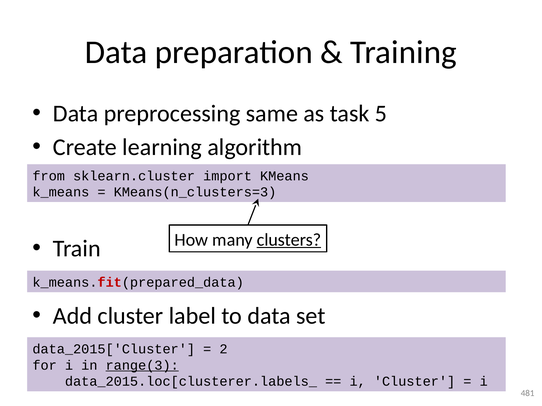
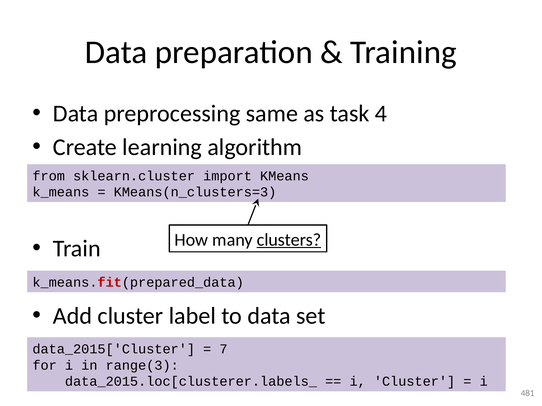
5: 5 -> 4
2: 2 -> 7
range(3 underline: present -> none
